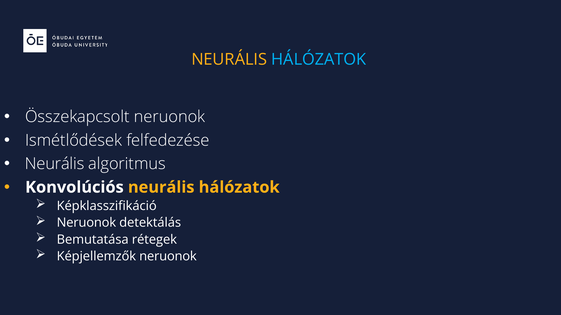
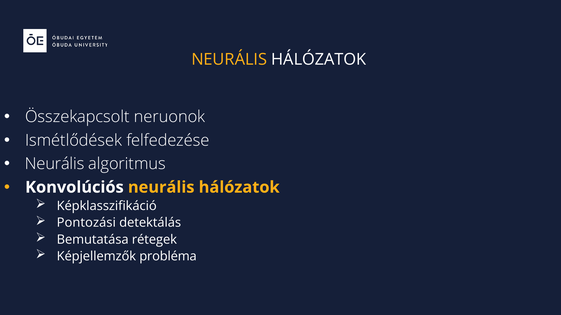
HÁLÓZATOK at (319, 60) colour: light blue -> white
Neruonok at (86, 223): Neruonok -> Pontozási
Képjellemzők neruonok: neruonok -> probléma
